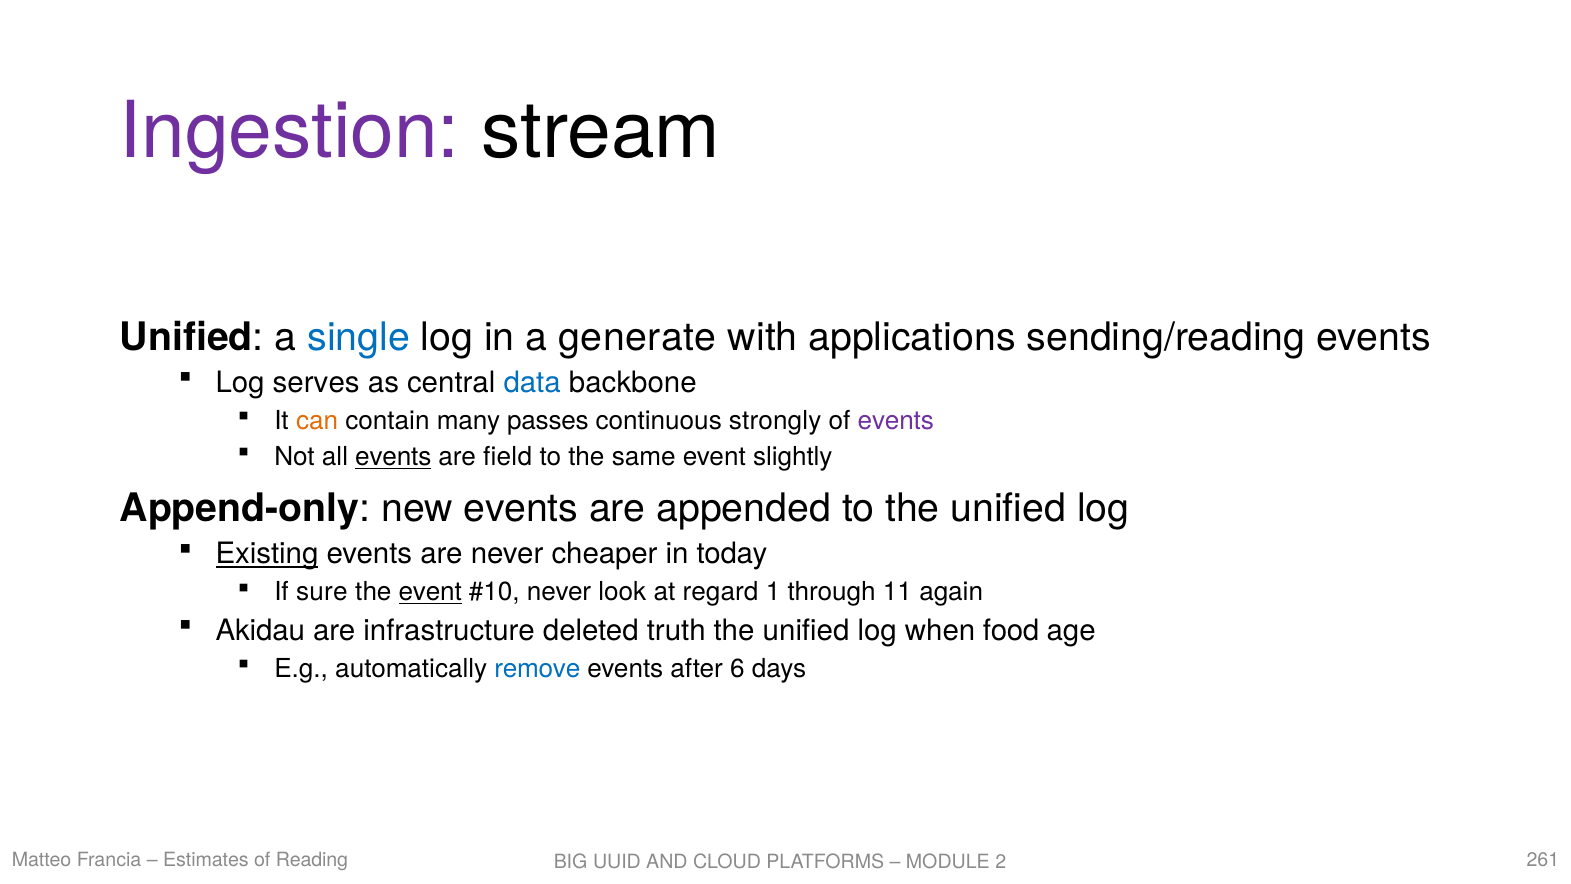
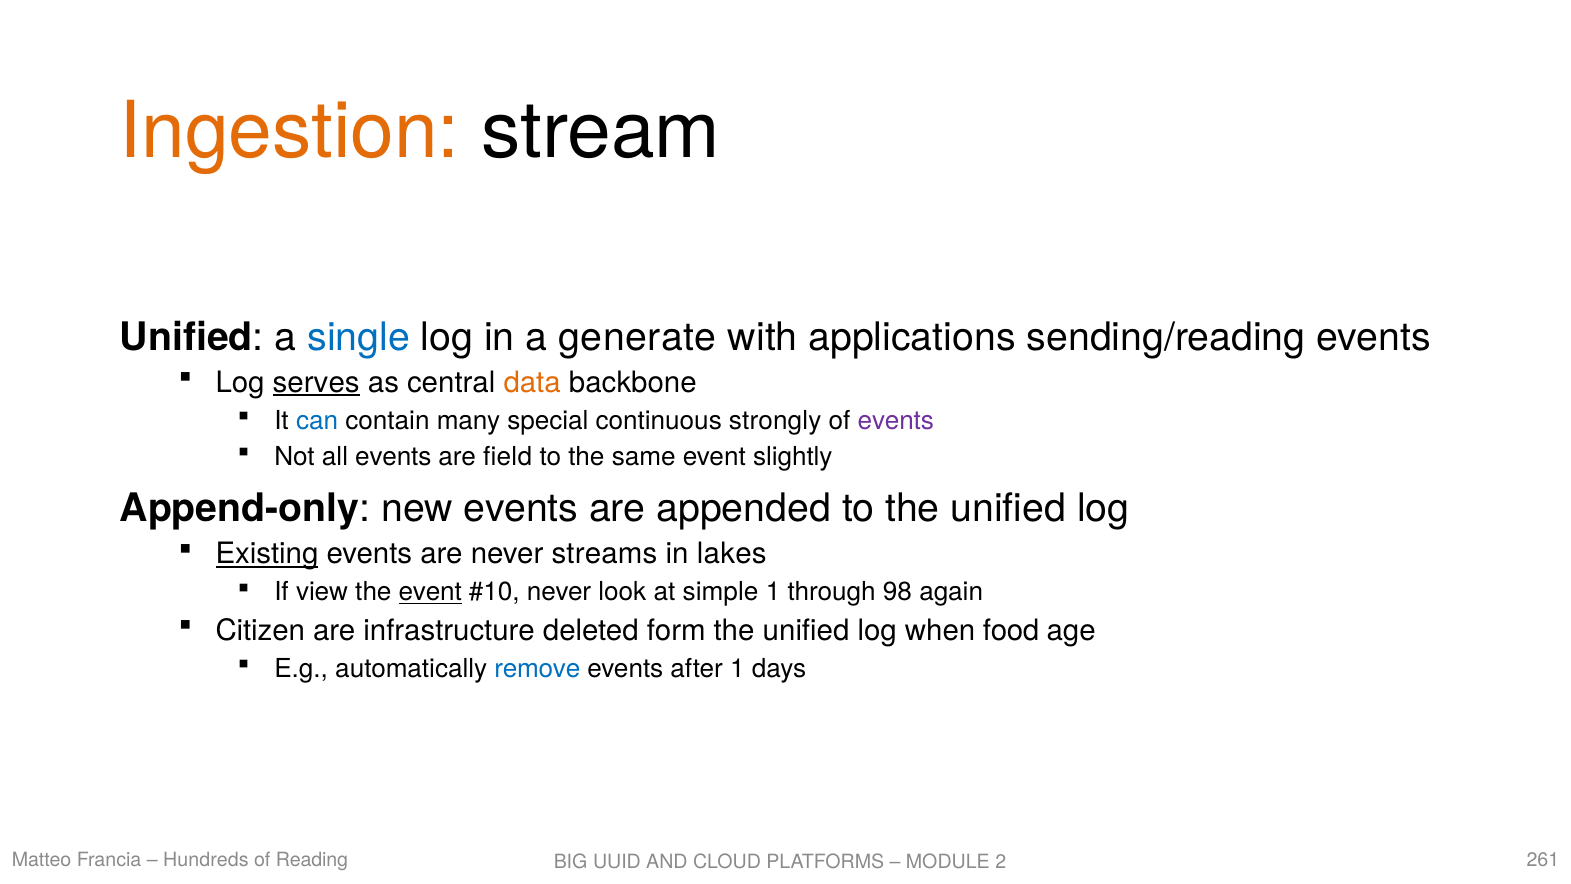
Ingestion colour: purple -> orange
serves underline: none -> present
data colour: blue -> orange
can colour: orange -> blue
passes: passes -> special
events at (393, 457) underline: present -> none
cheaper: cheaper -> streams
today: today -> lakes
sure: sure -> view
regard: regard -> simple
11: 11 -> 98
Akidau: Akidau -> Citizen
truth: truth -> form
after 6: 6 -> 1
Estimates: Estimates -> Hundreds
